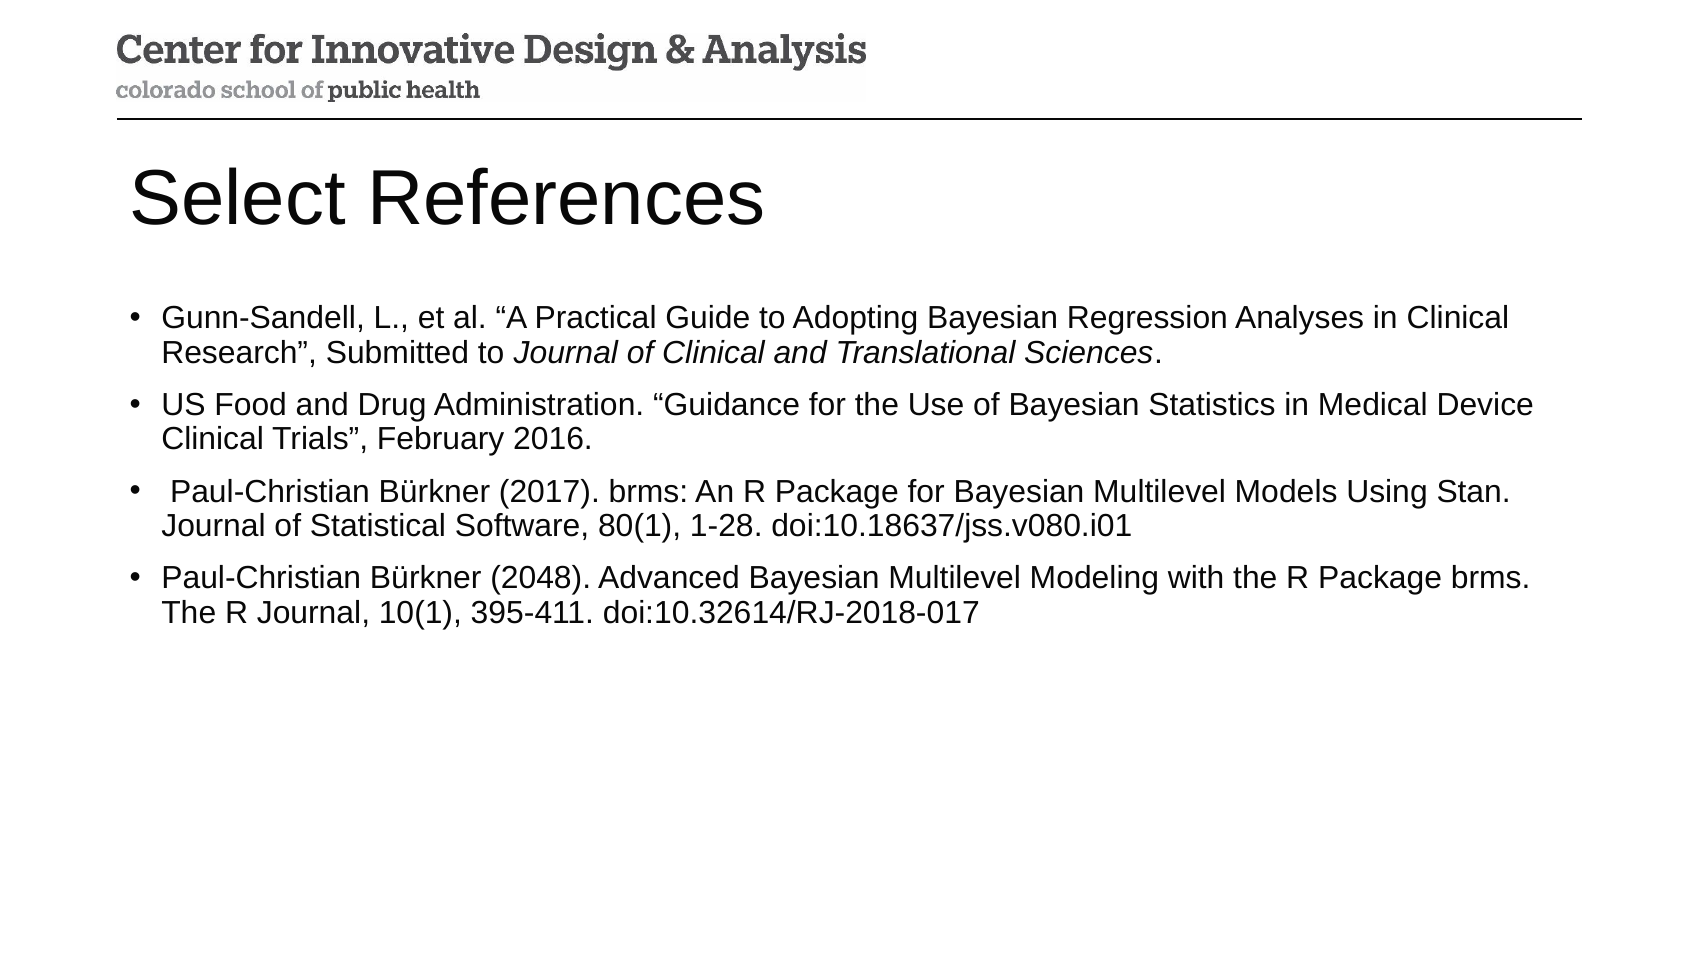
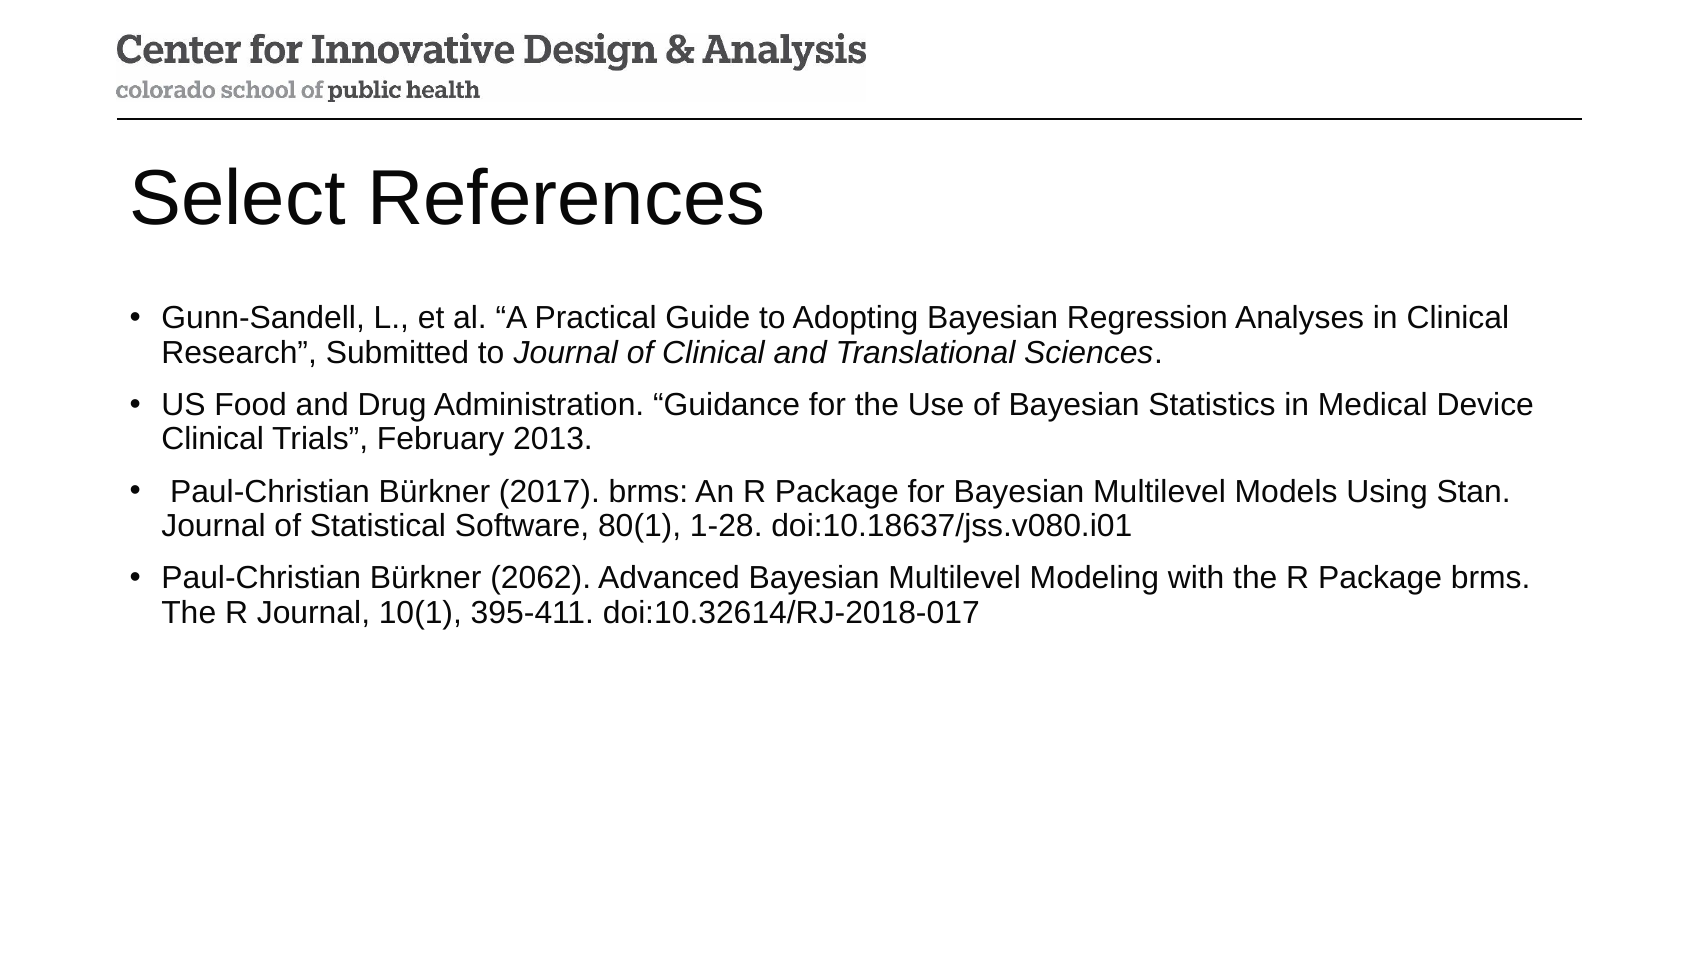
2016: 2016 -> 2013
2048: 2048 -> 2062
